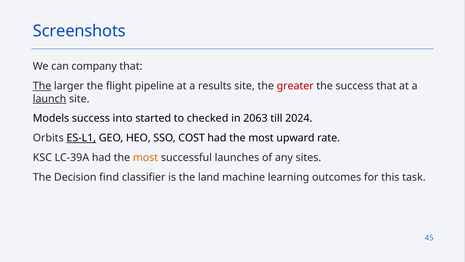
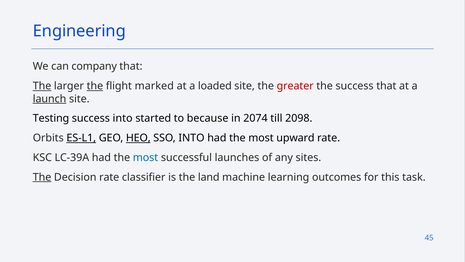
Screenshots: Screenshots -> Engineering
the at (95, 86) underline: none -> present
pipeline: pipeline -> marked
results: results -> loaded
Models: Models -> Testing
checked: checked -> because
2063: 2063 -> 2074
2024: 2024 -> 2098
HEO underline: none -> present
SSO COST: COST -> INTO
most at (146, 157) colour: orange -> blue
The at (42, 177) underline: none -> present
Decision find: find -> rate
